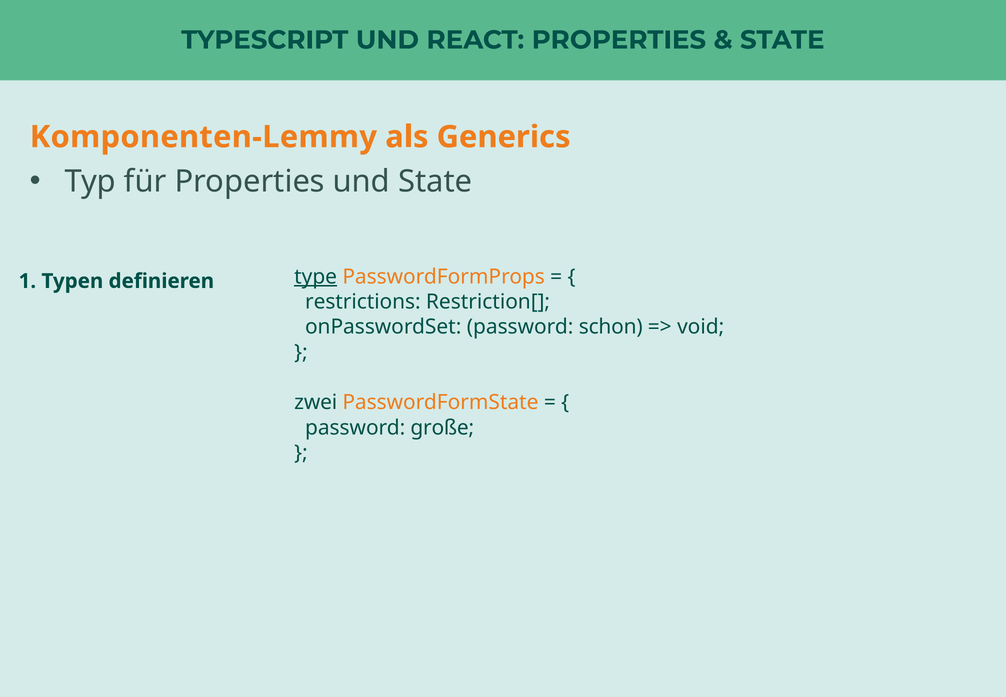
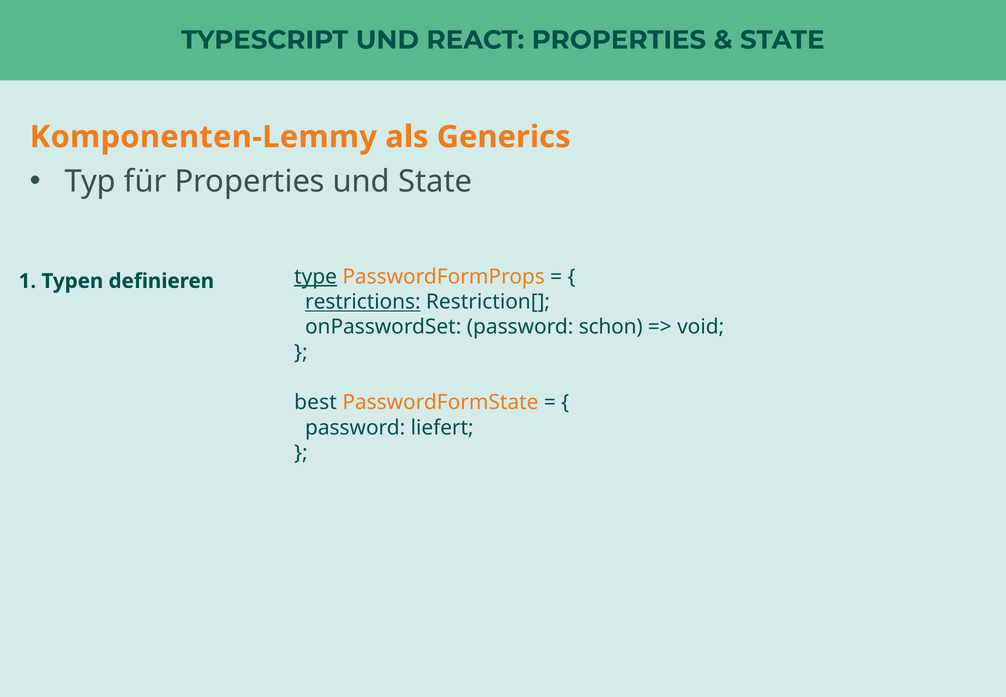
restrictions underline: none -> present
zwei: zwei -> best
große: große -> liefert
